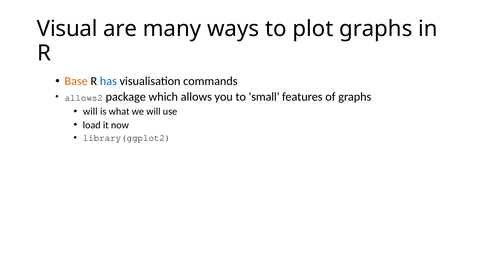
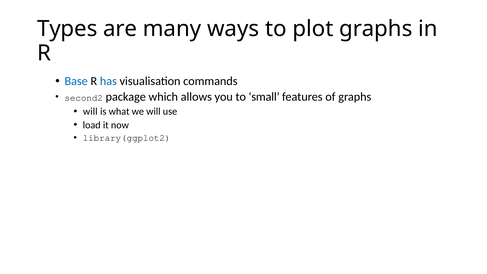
Visual: Visual -> Types
Base colour: orange -> blue
allows2: allows2 -> second2
